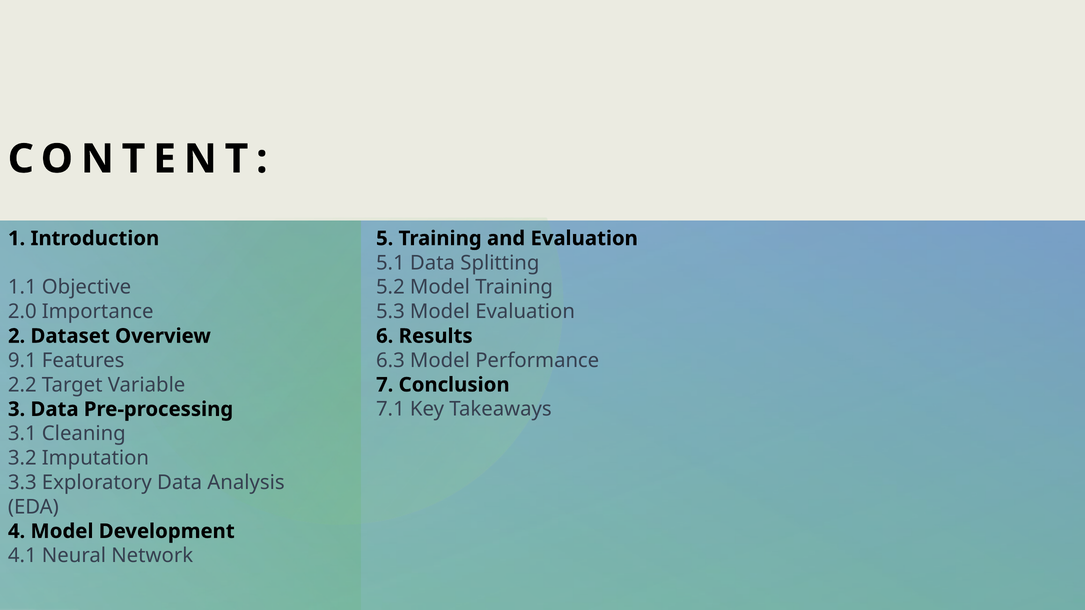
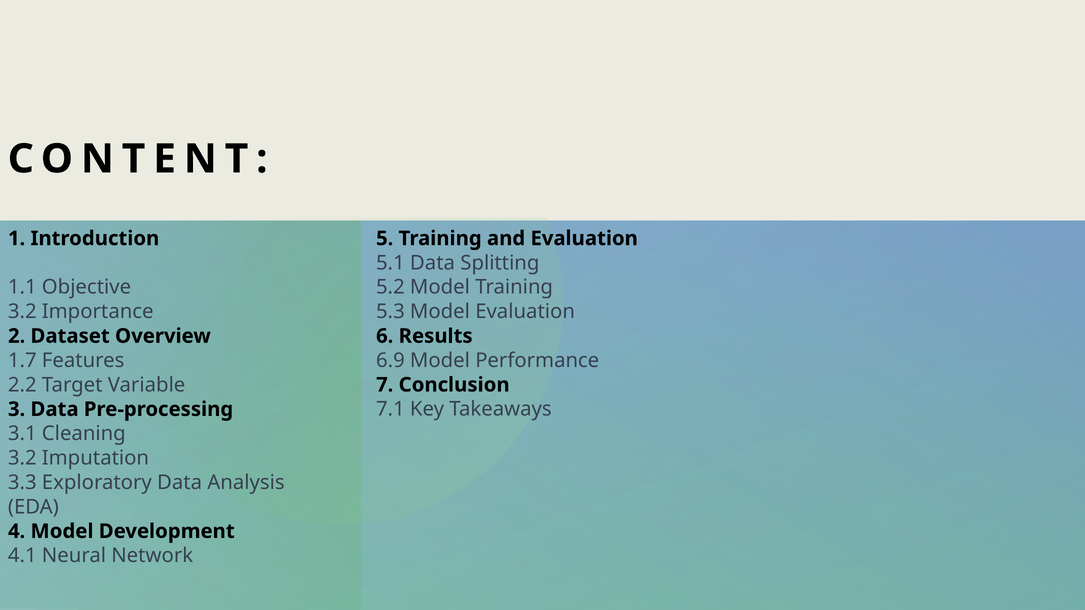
2.0 at (22, 312): 2.0 -> 3.2
9.1: 9.1 -> 1.7
6.3: 6.3 -> 6.9
